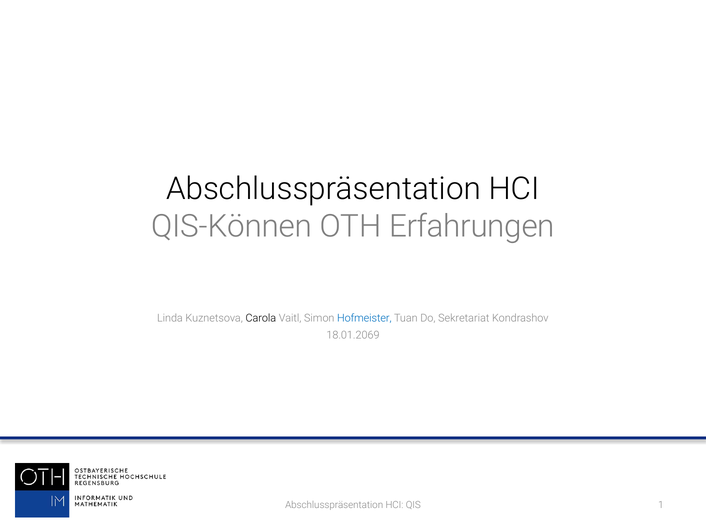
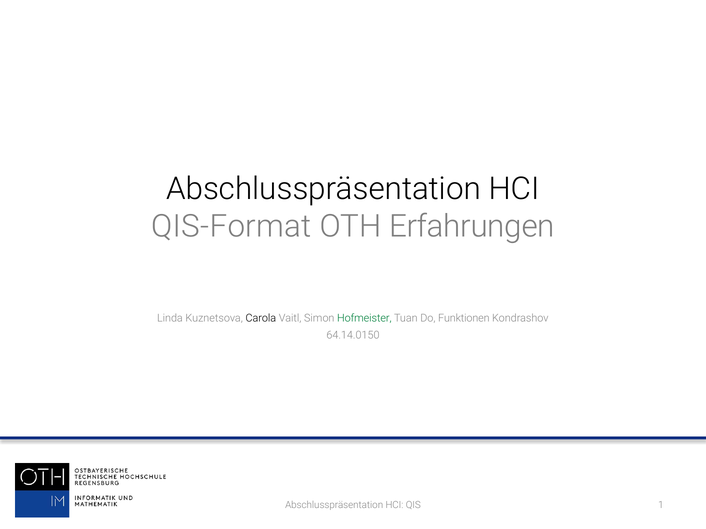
QIS-Können: QIS-Können -> QIS-Format
Hofmeister colour: blue -> green
Sekretariat: Sekretariat -> Funktionen
18.01.2069: 18.01.2069 -> 64.14.0150
